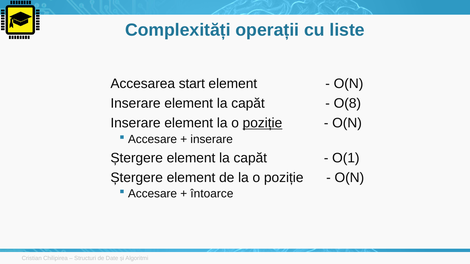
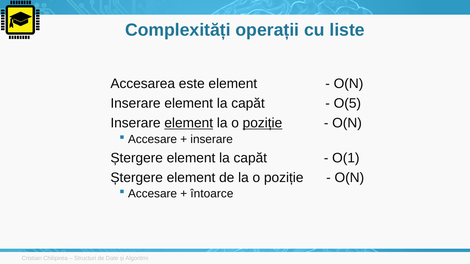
start: start -> este
O(8: O(8 -> O(5
element at (189, 123) underline: none -> present
